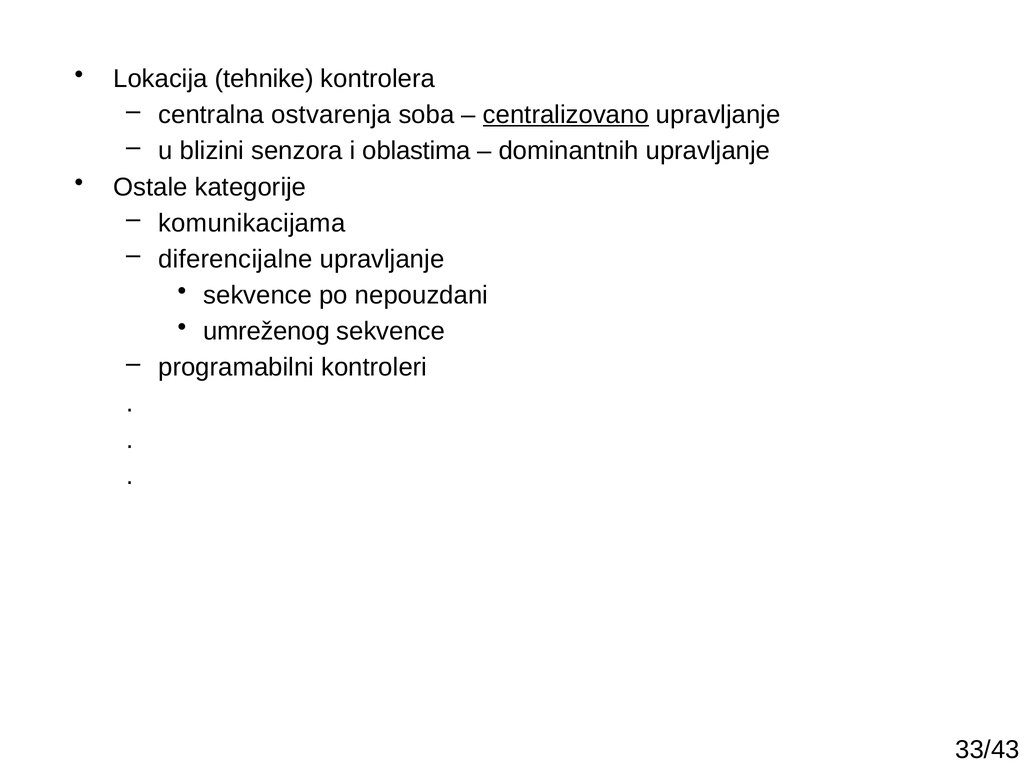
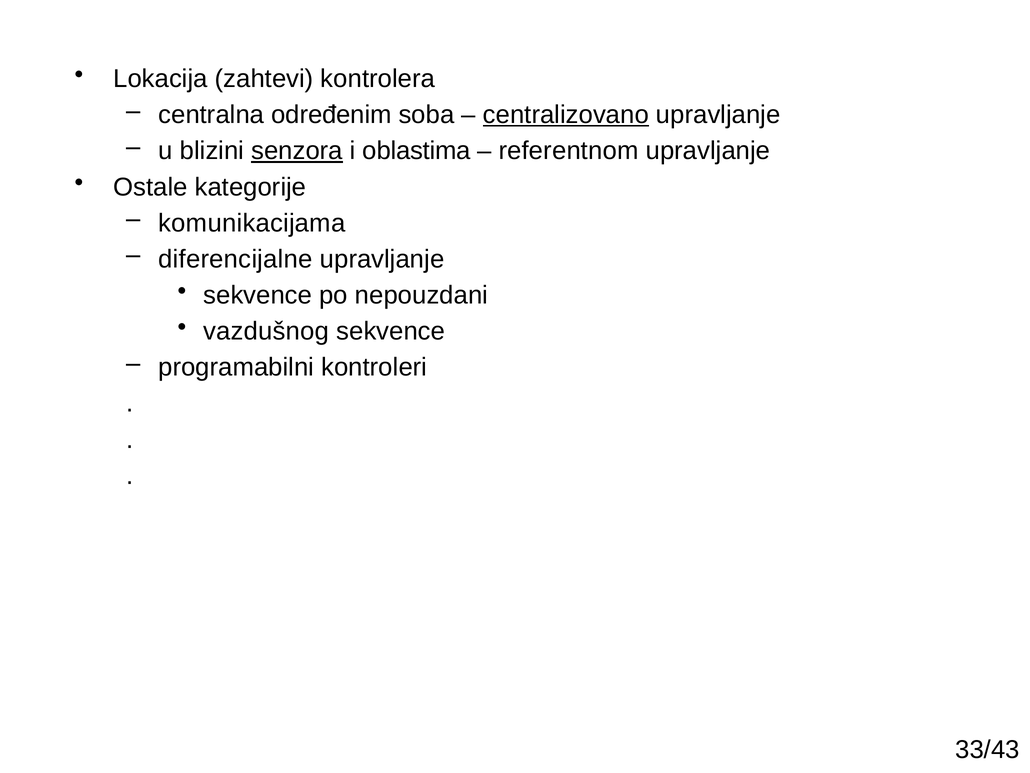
tehnike: tehnike -> zahtevi
ostvarenja: ostvarenja -> određenim
senzora underline: none -> present
dominantnih: dominantnih -> referentnom
umreženog: umreženog -> vazdušnog
